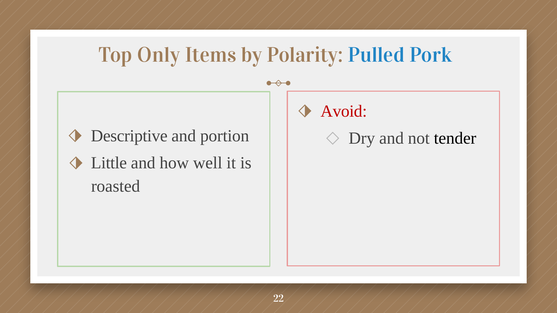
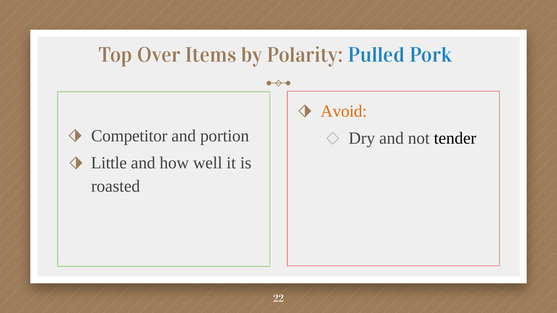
Only: Only -> Over
Avoid colour: red -> orange
Descriptive: Descriptive -> Competitor
